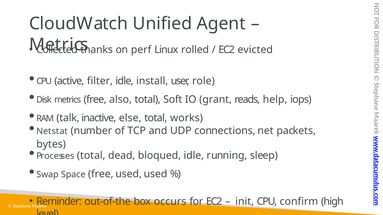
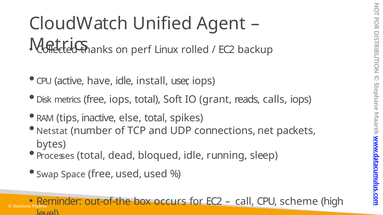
evicted: evicted -> backup
filter: filter -> have
user role: role -> iops
free also: also -> iops
help: help -> calls
talk: talk -> tips
works: works -> spikes
init: init -> call
confirm: confirm -> scheme
